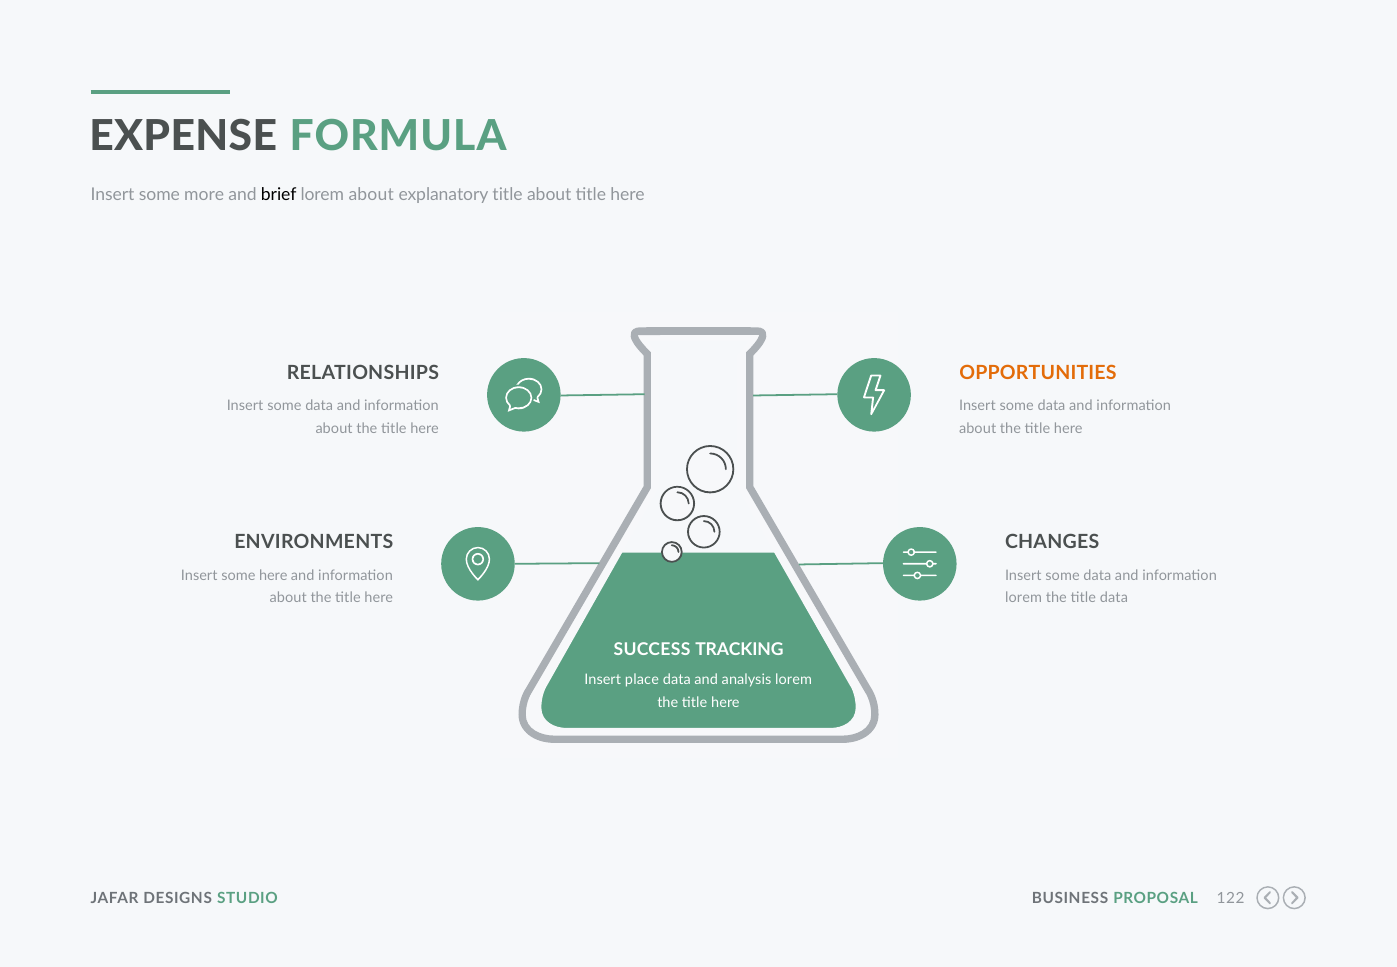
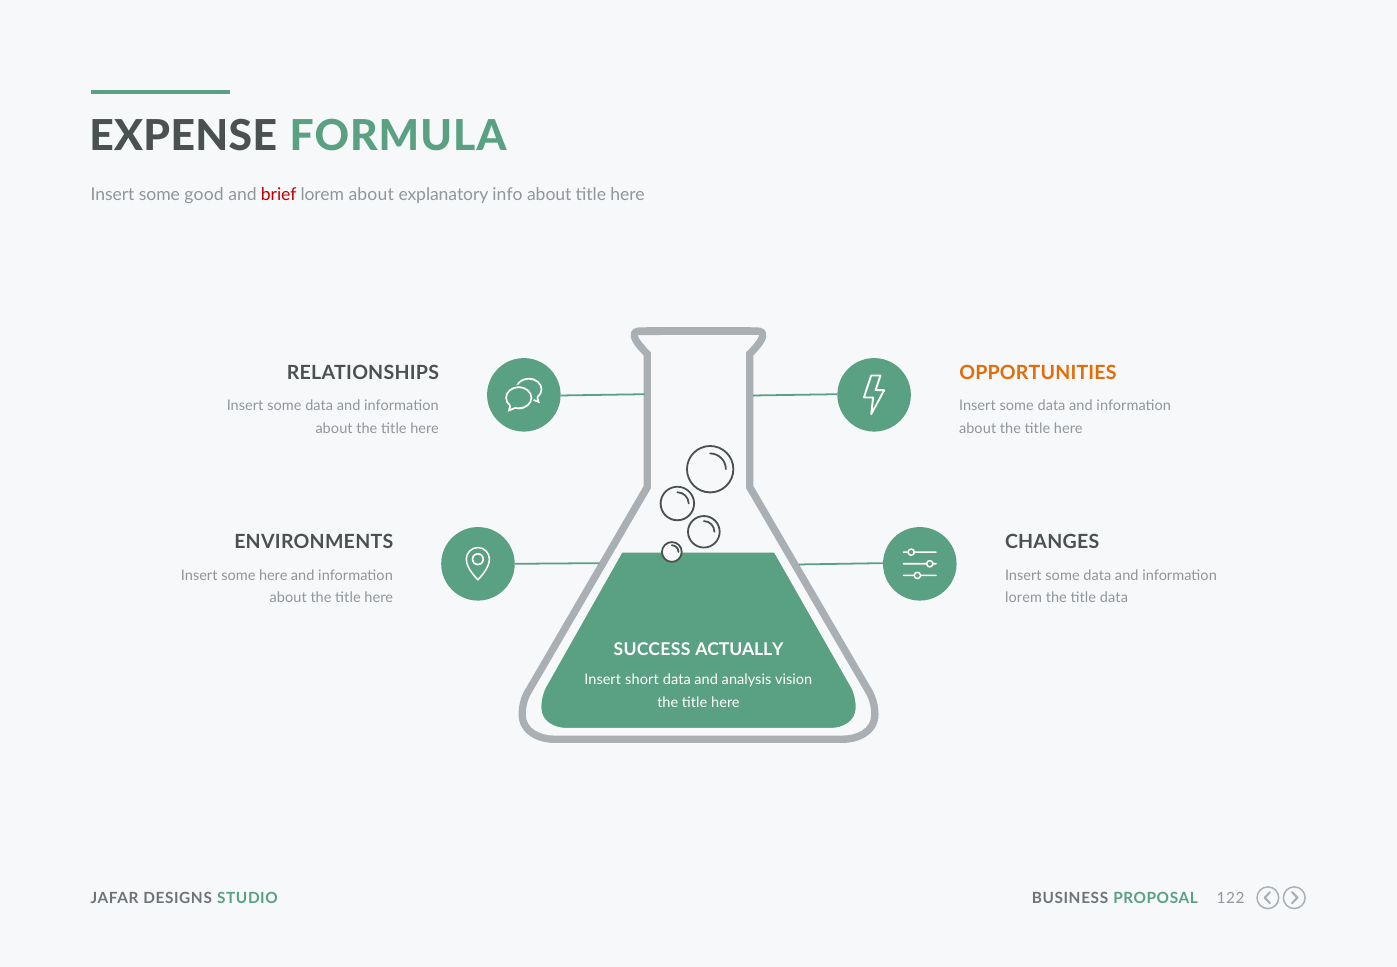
more: more -> good
brief colour: black -> red
explanatory title: title -> info
TRACKING: TRACKING -> ACTUALLY
place: place -> short
analysis lorem: lorem -> vision
